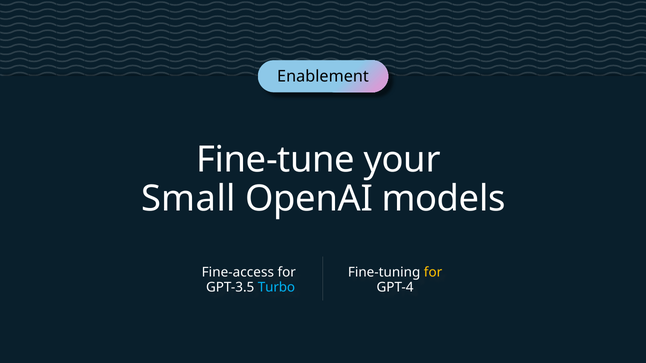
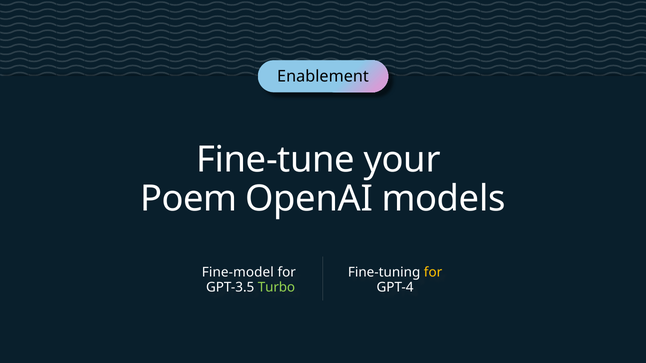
Small: Small -> Poem
Fine-access: Fine-access -> Fine-model
Turbo colour: light blue -> light green
